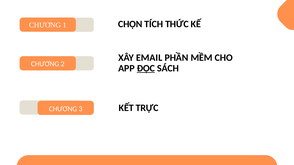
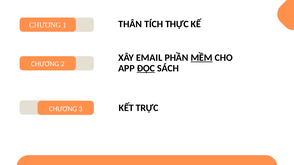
CHỌN: CHỌN -> THÂN
THỨC: THỨC -> THỰC
MỀM underline: none -> present
